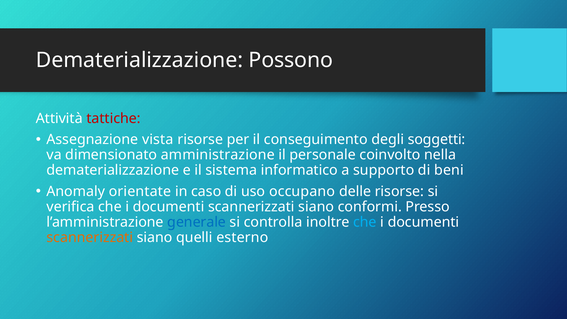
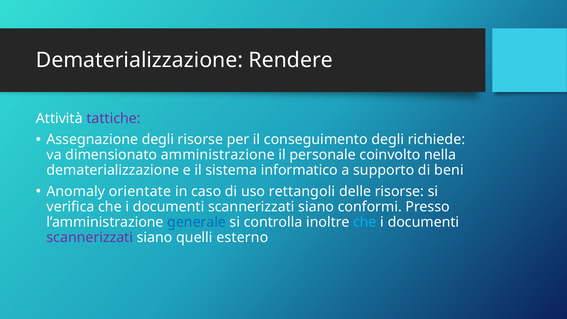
Possono: Possono -> Rendere
tattiche colour: red -> purple
Assegnazione vista: vista -> degli
soggetti: soggetti -> richiede
occupano: occupano -> rettangoli
scannerizzati at (90, 237) colour: orange -> purple
